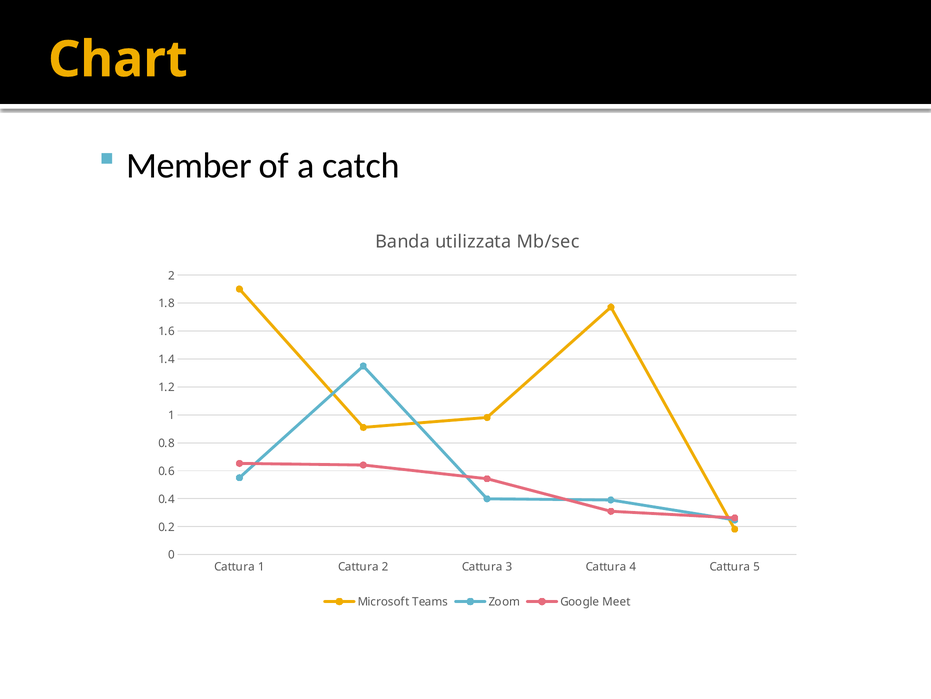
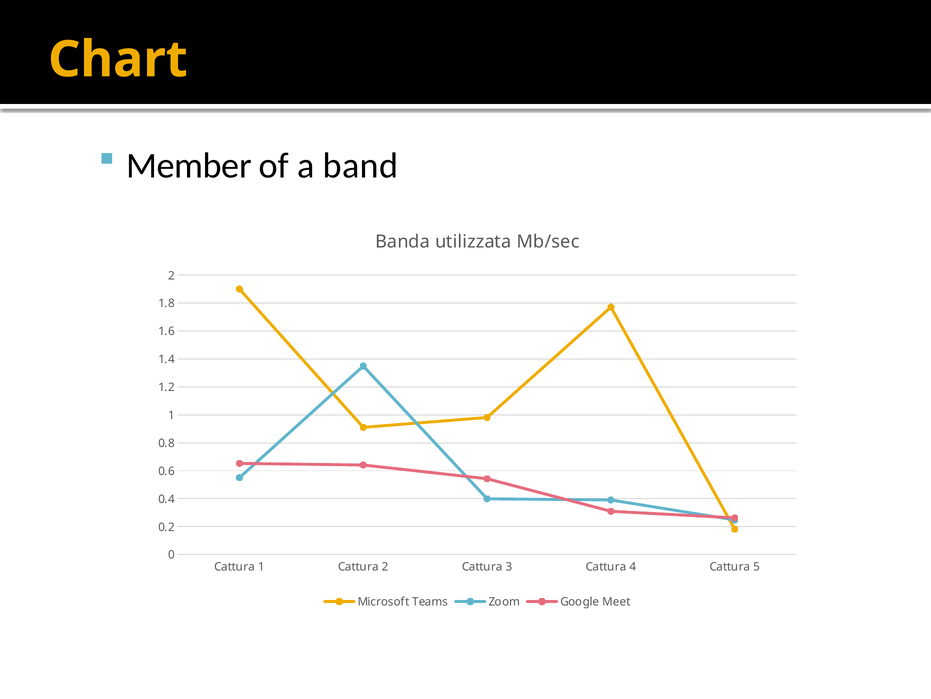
catch: catch -> band
